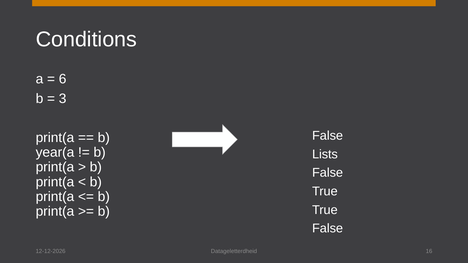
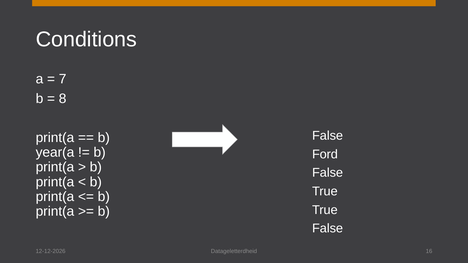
6: 6 -> 7
3: 3 -> 8
Lists: Lists -> Ford
